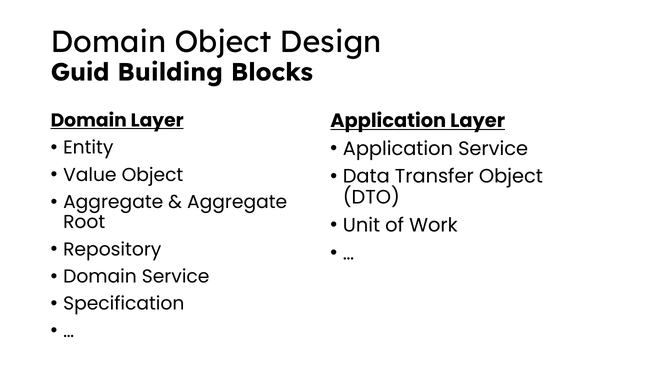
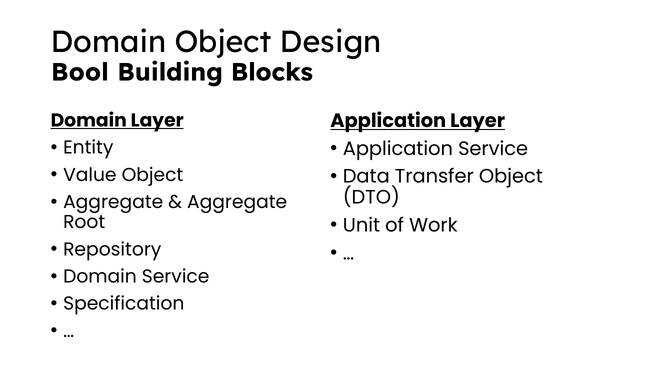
Guid: Guid -> Bool
